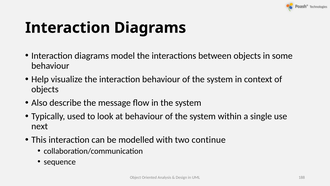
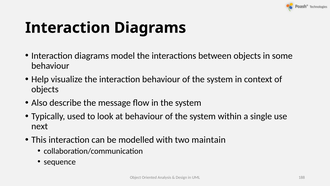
continue: continue -> maintain
